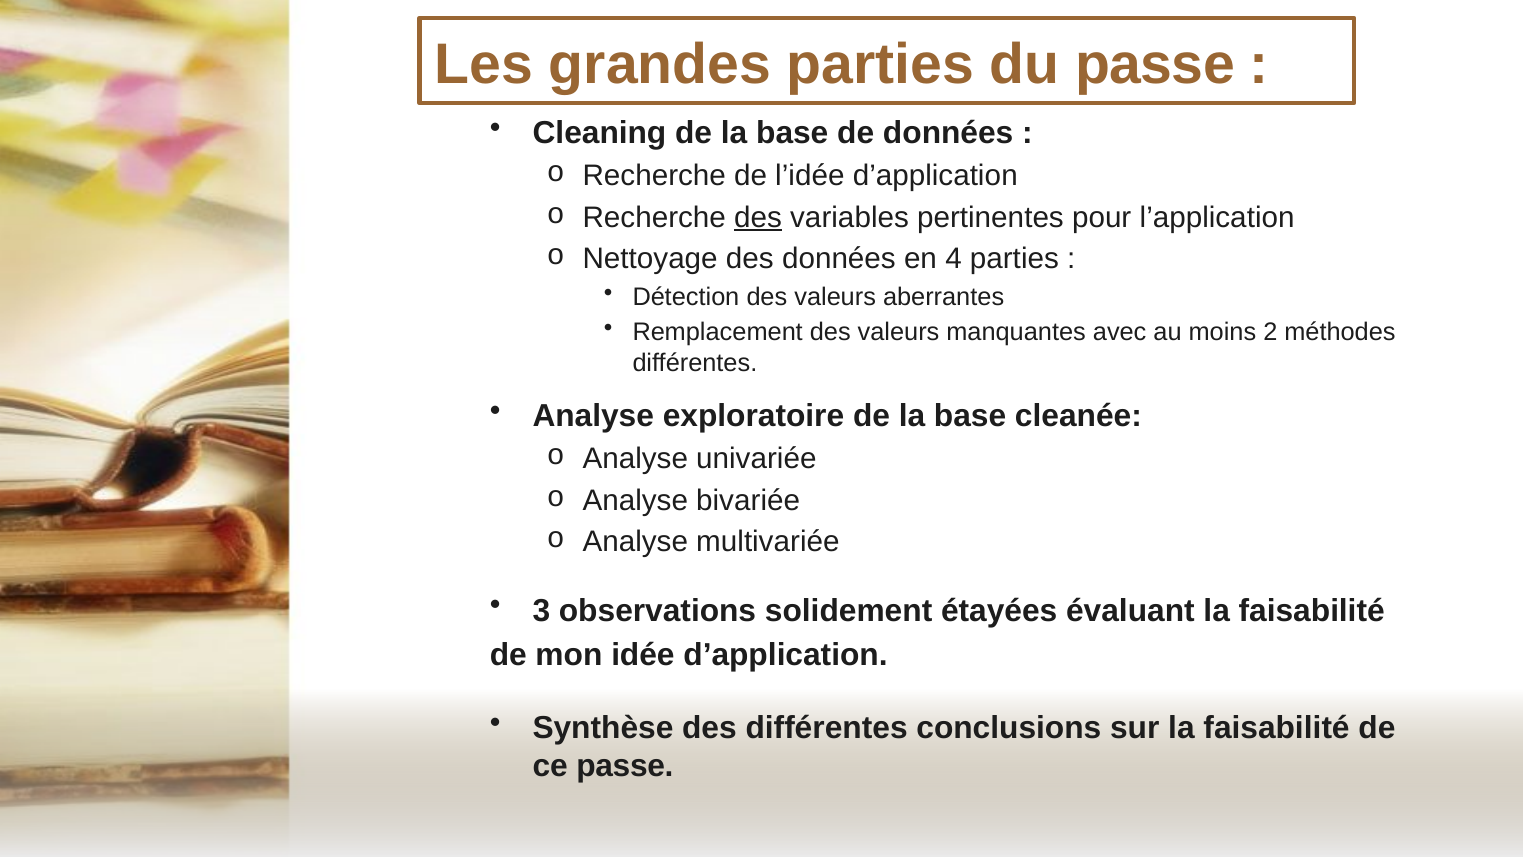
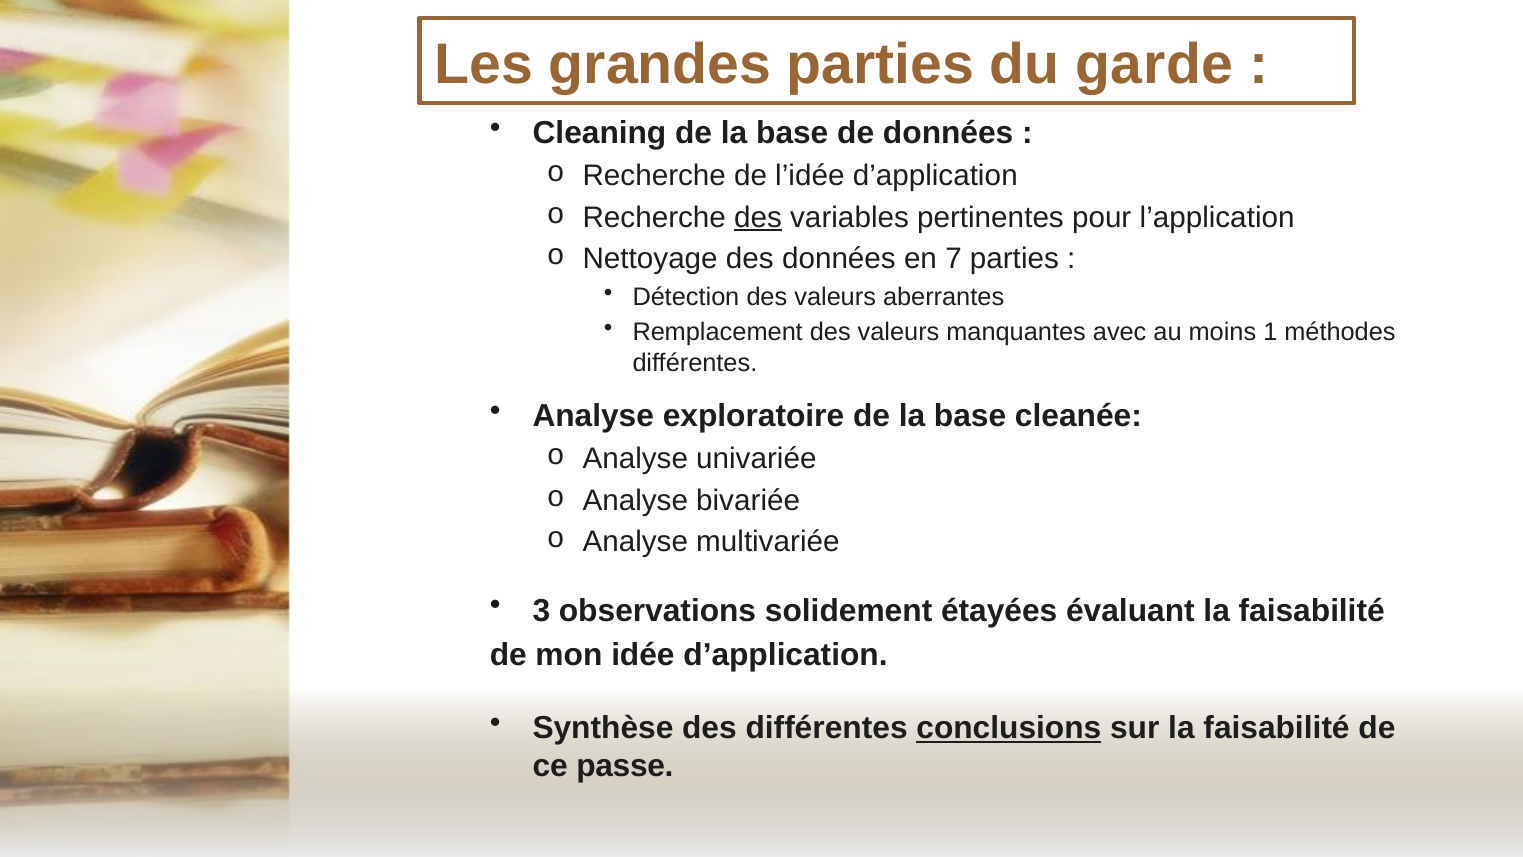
du passe: passe -> garde
4: 4 -> 7
2: 2 -> 1
conclusions underline: none -> present
